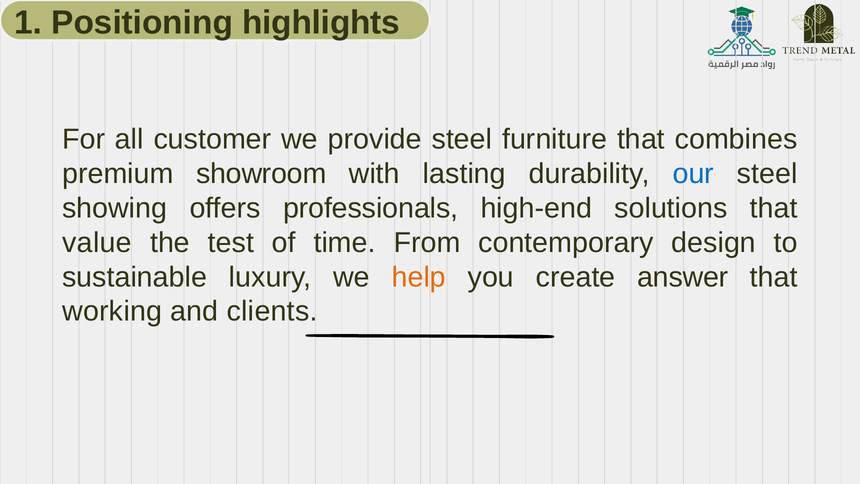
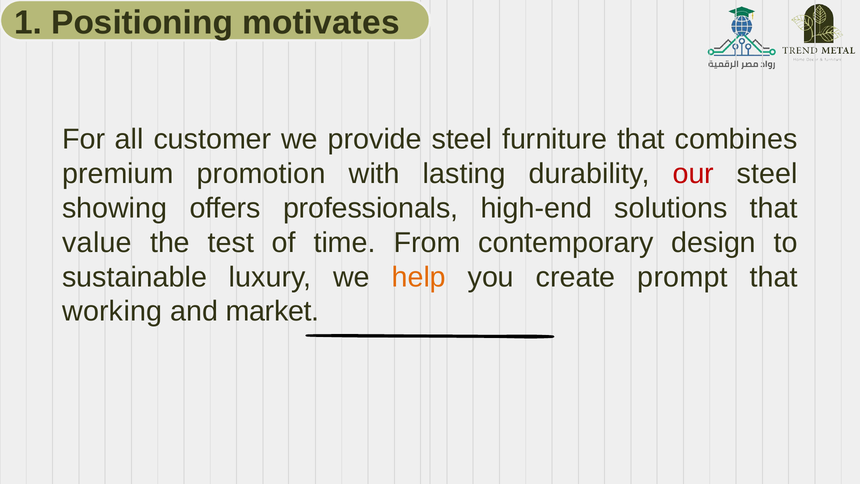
highlights: highlights -> motivates
showroom: showroom -> promotion
our colour: blue -> red
answer: answer -> prompt
clients: clients -> market
